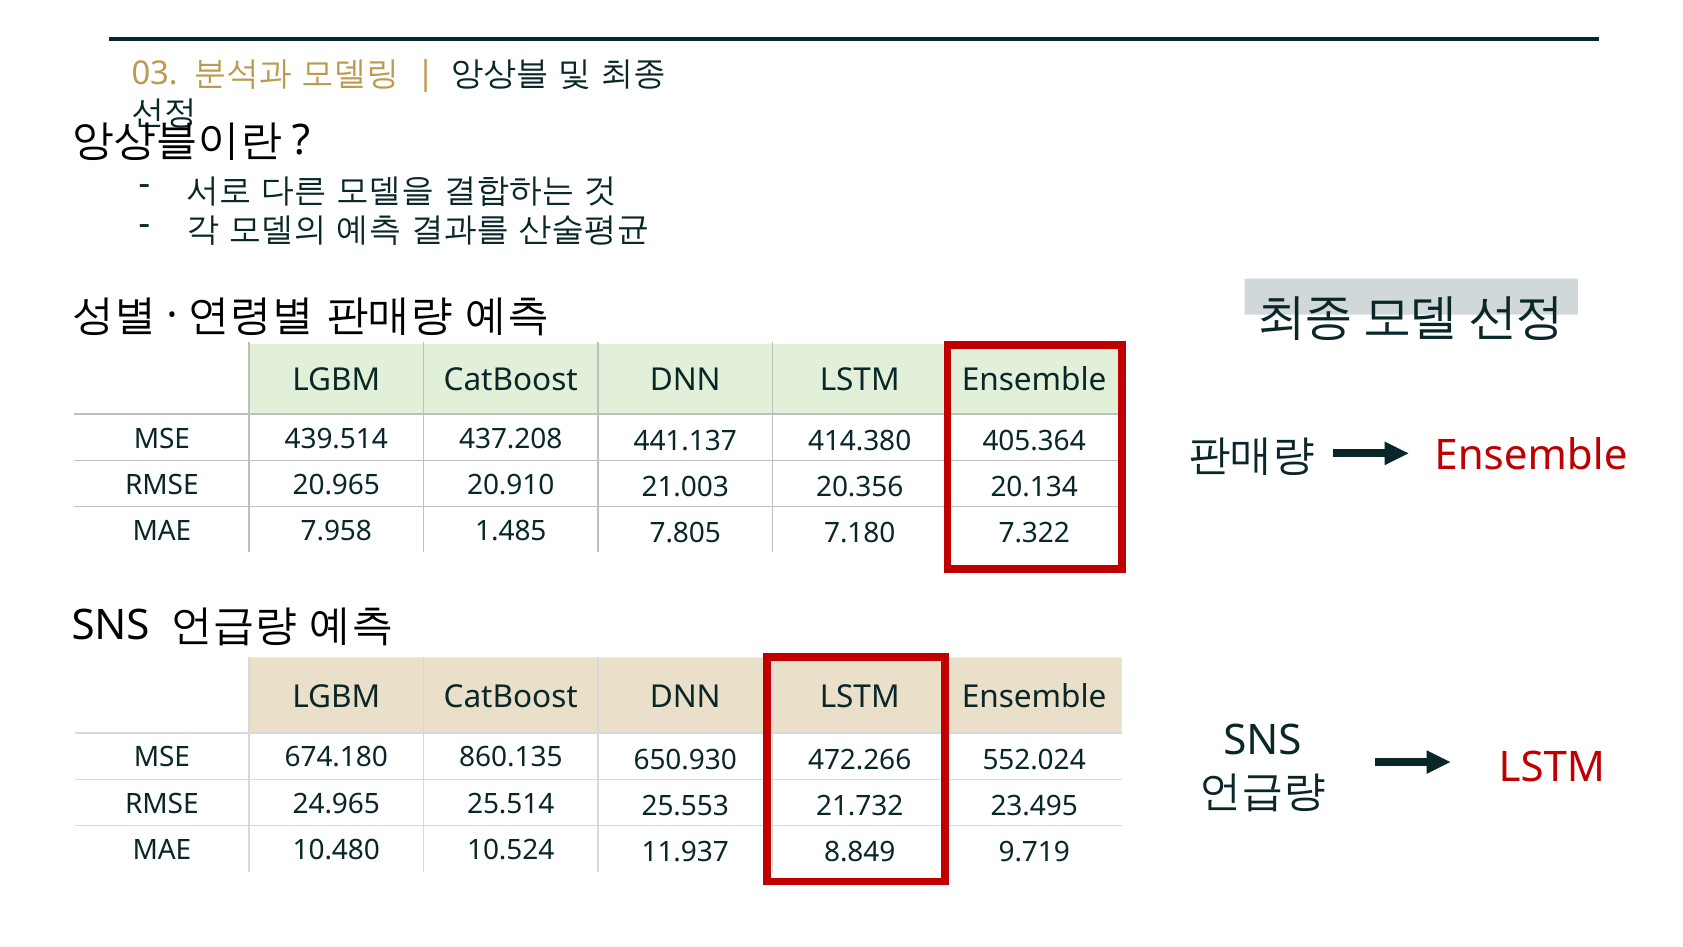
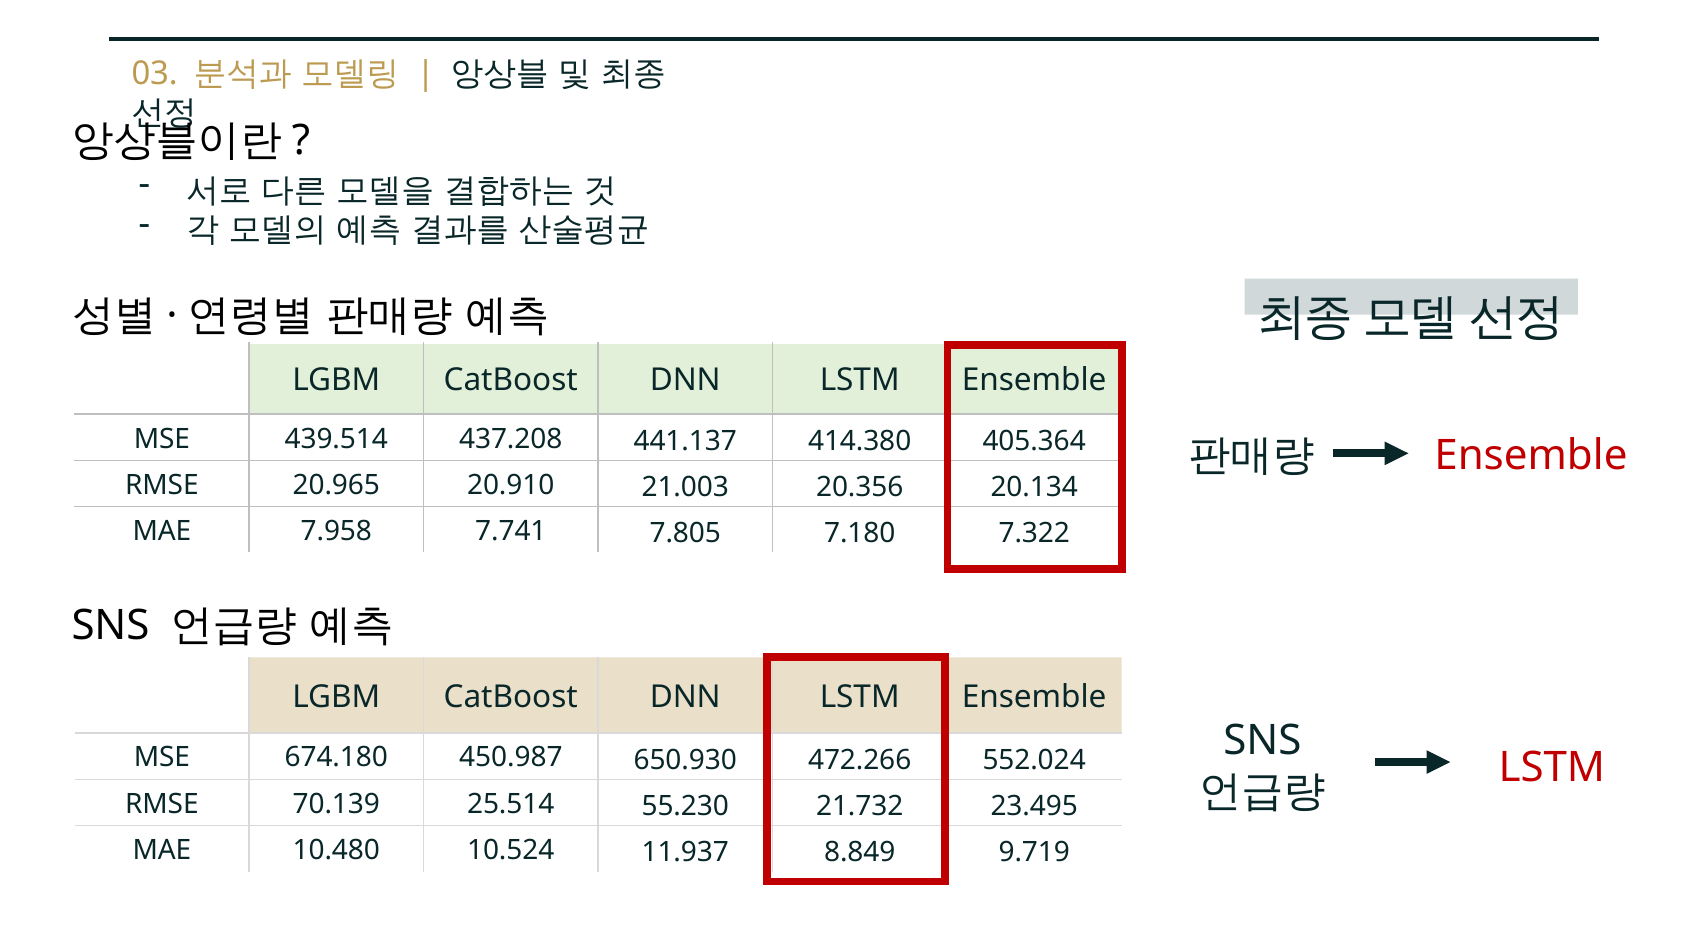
1.485: 1.485 -> 7.741
860.135: 860.135 -> 450.987
24.965: 24.965 -> 70.139
25.553: 25.553 -> 55.230
